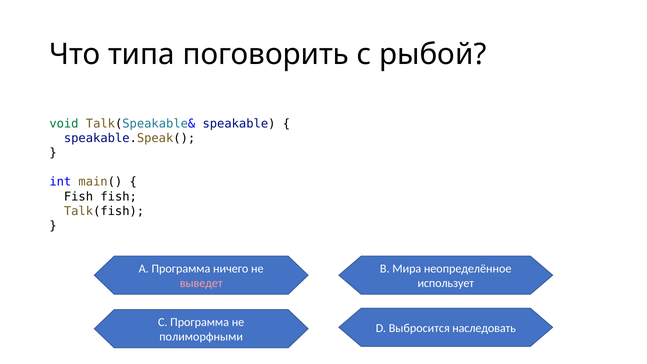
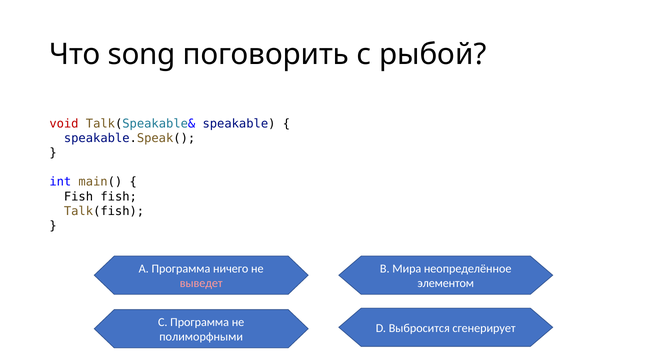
типа: типа -> song
void colour: green -> red
использует: использует -> элементом
наследовать: наследовать -> сгенерирует
